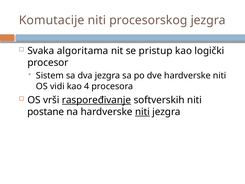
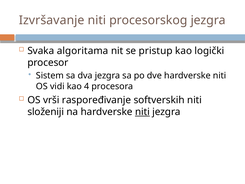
Komutacije: Komutacije -> Izvršavanje
raspoređivanje underline: present -> none
postane: postane -> složeniji
